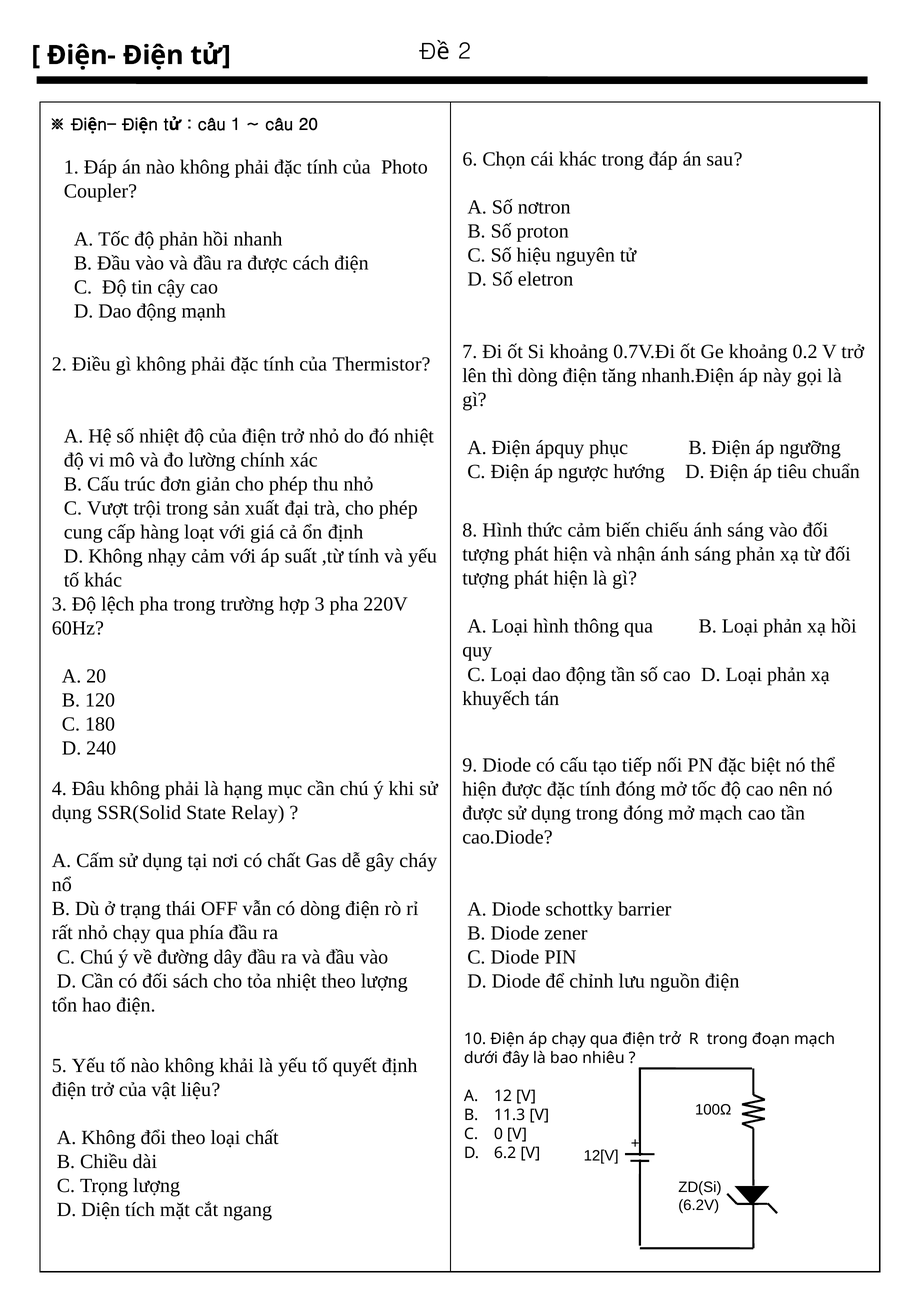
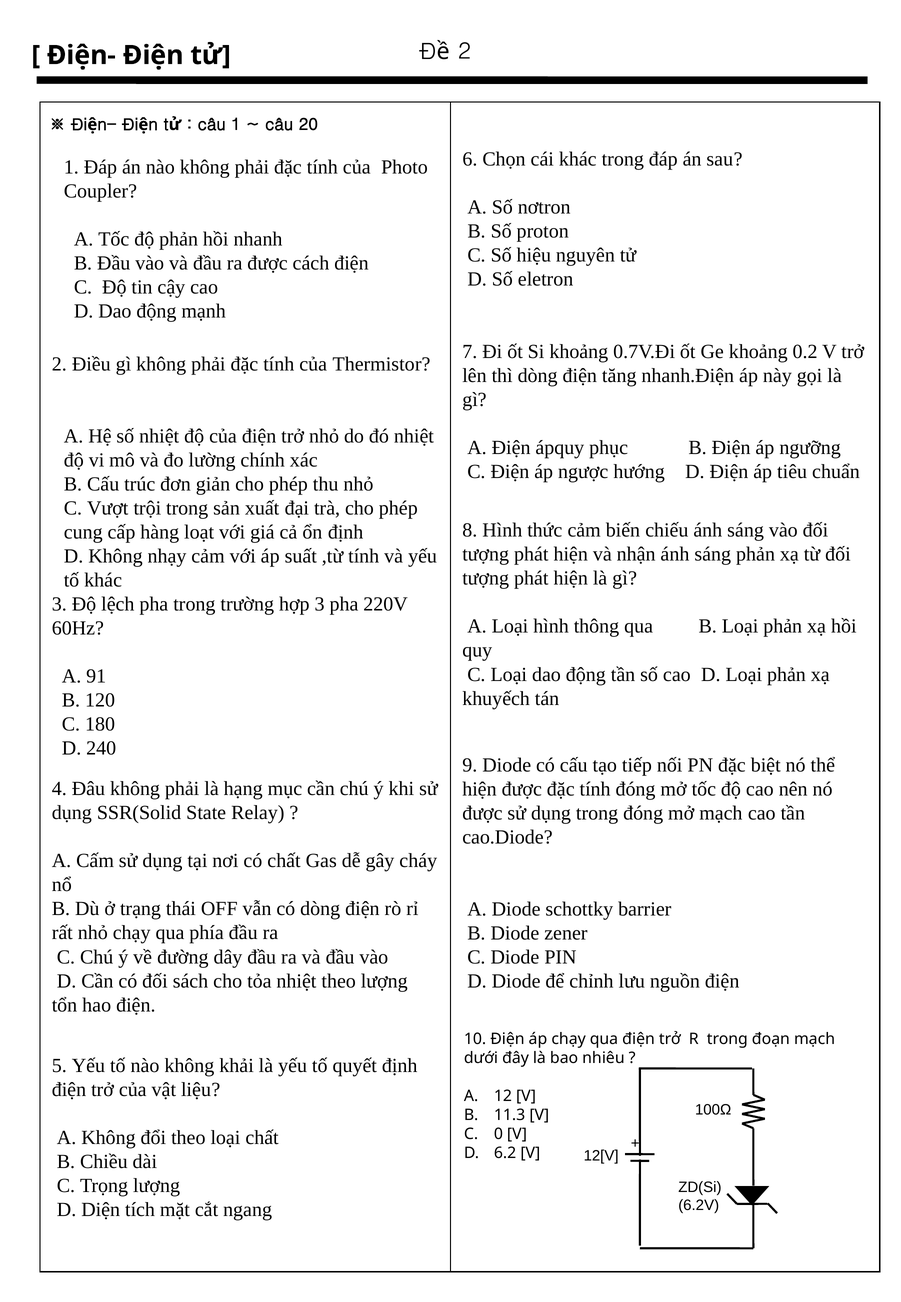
A 20: 20 -> 91
